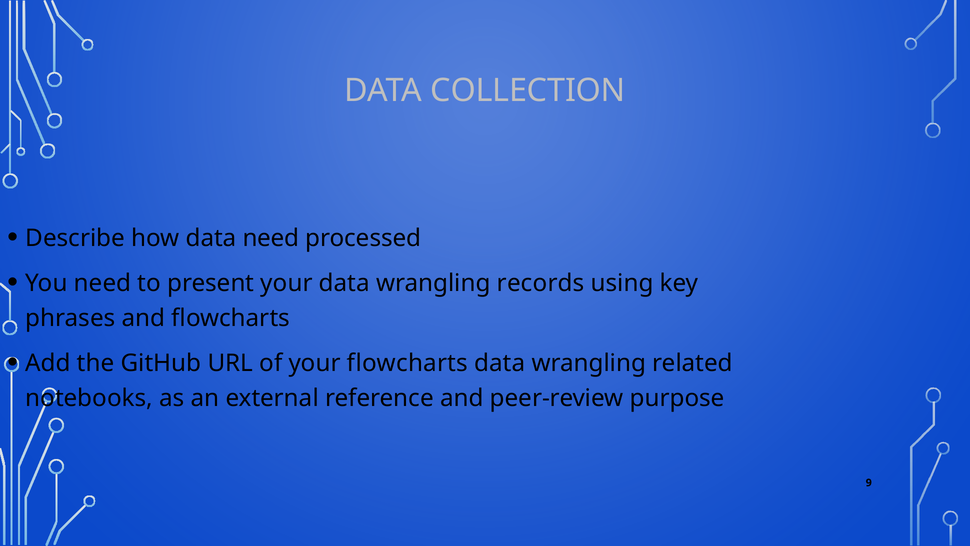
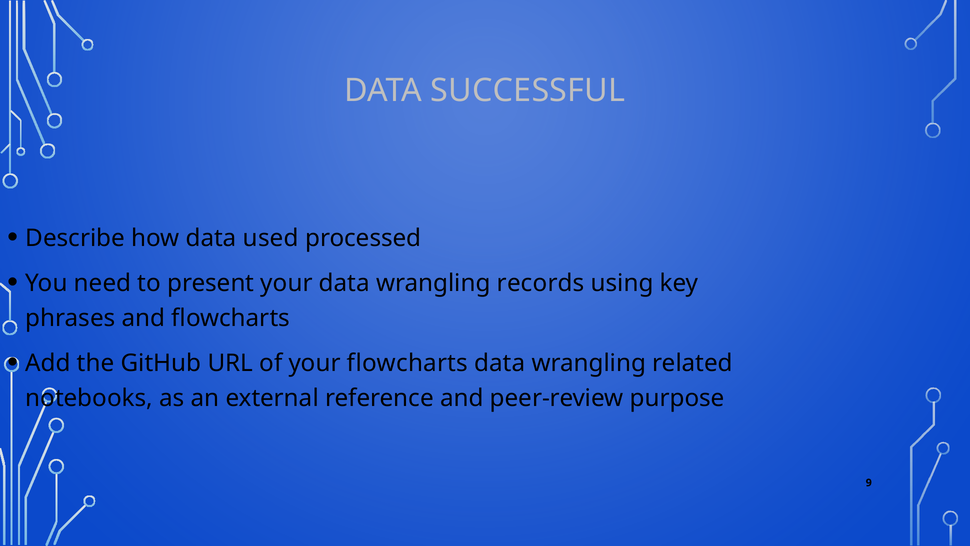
COLLECTION: COLLECTION -> SUCCESSFUL
data need: need -> used
